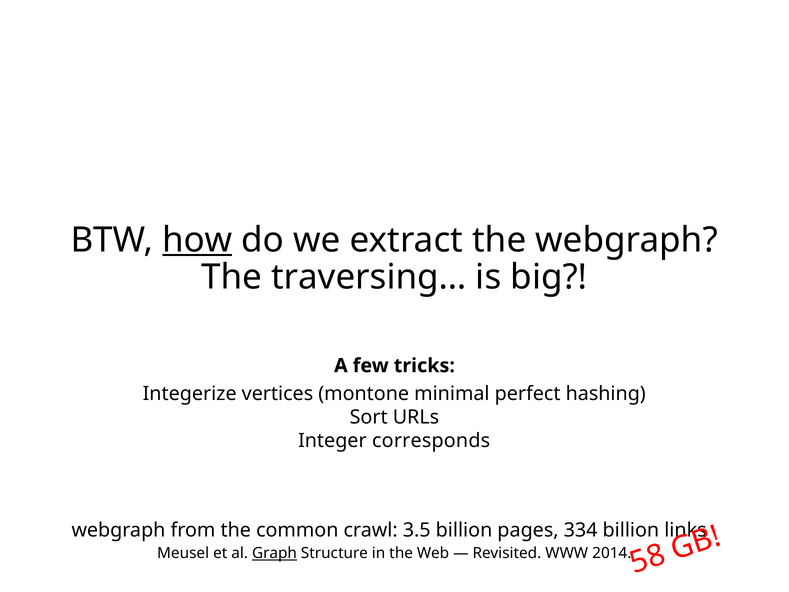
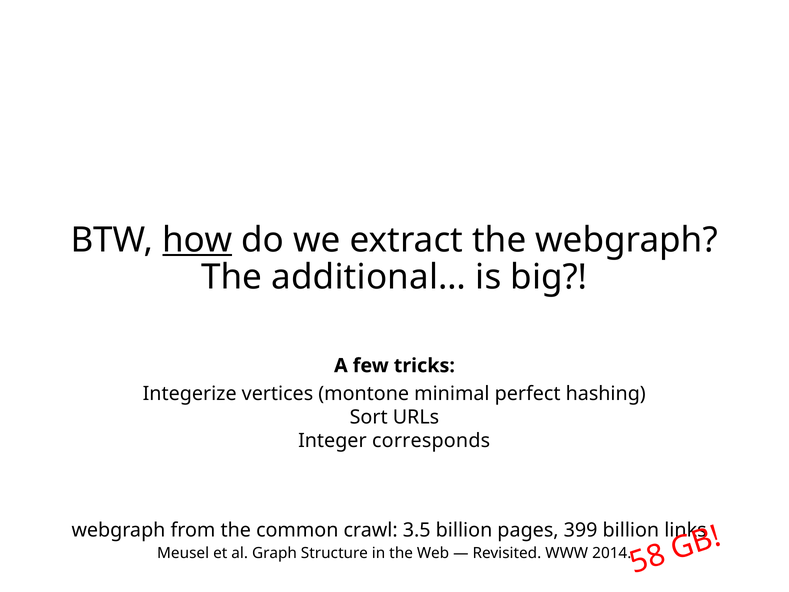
traversing…: traversing… -> additional…
334: 334 -> 399
Graph underline: present -> none
